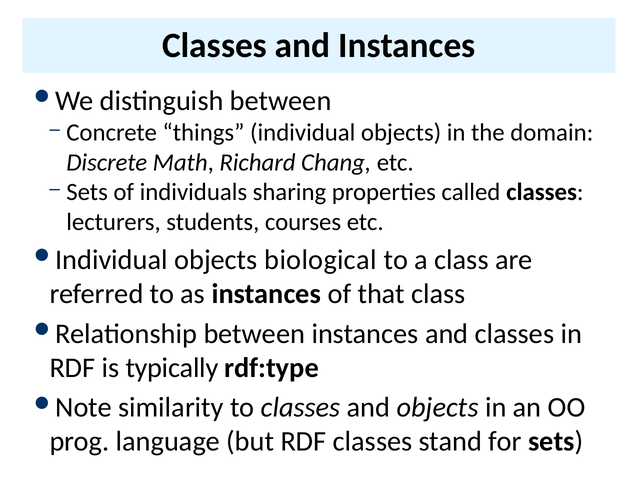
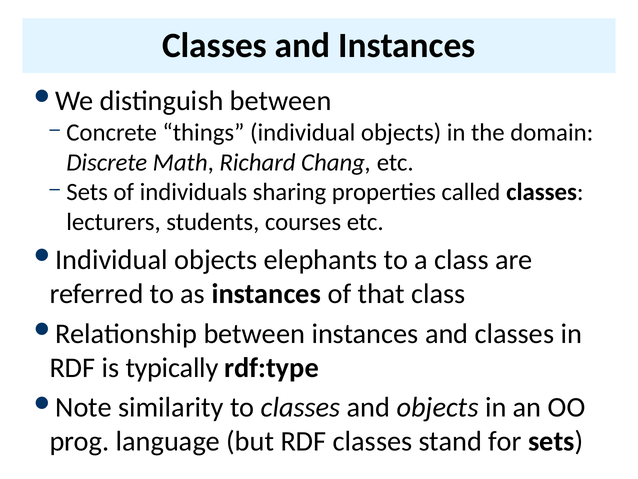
biological: biological -> elephants
